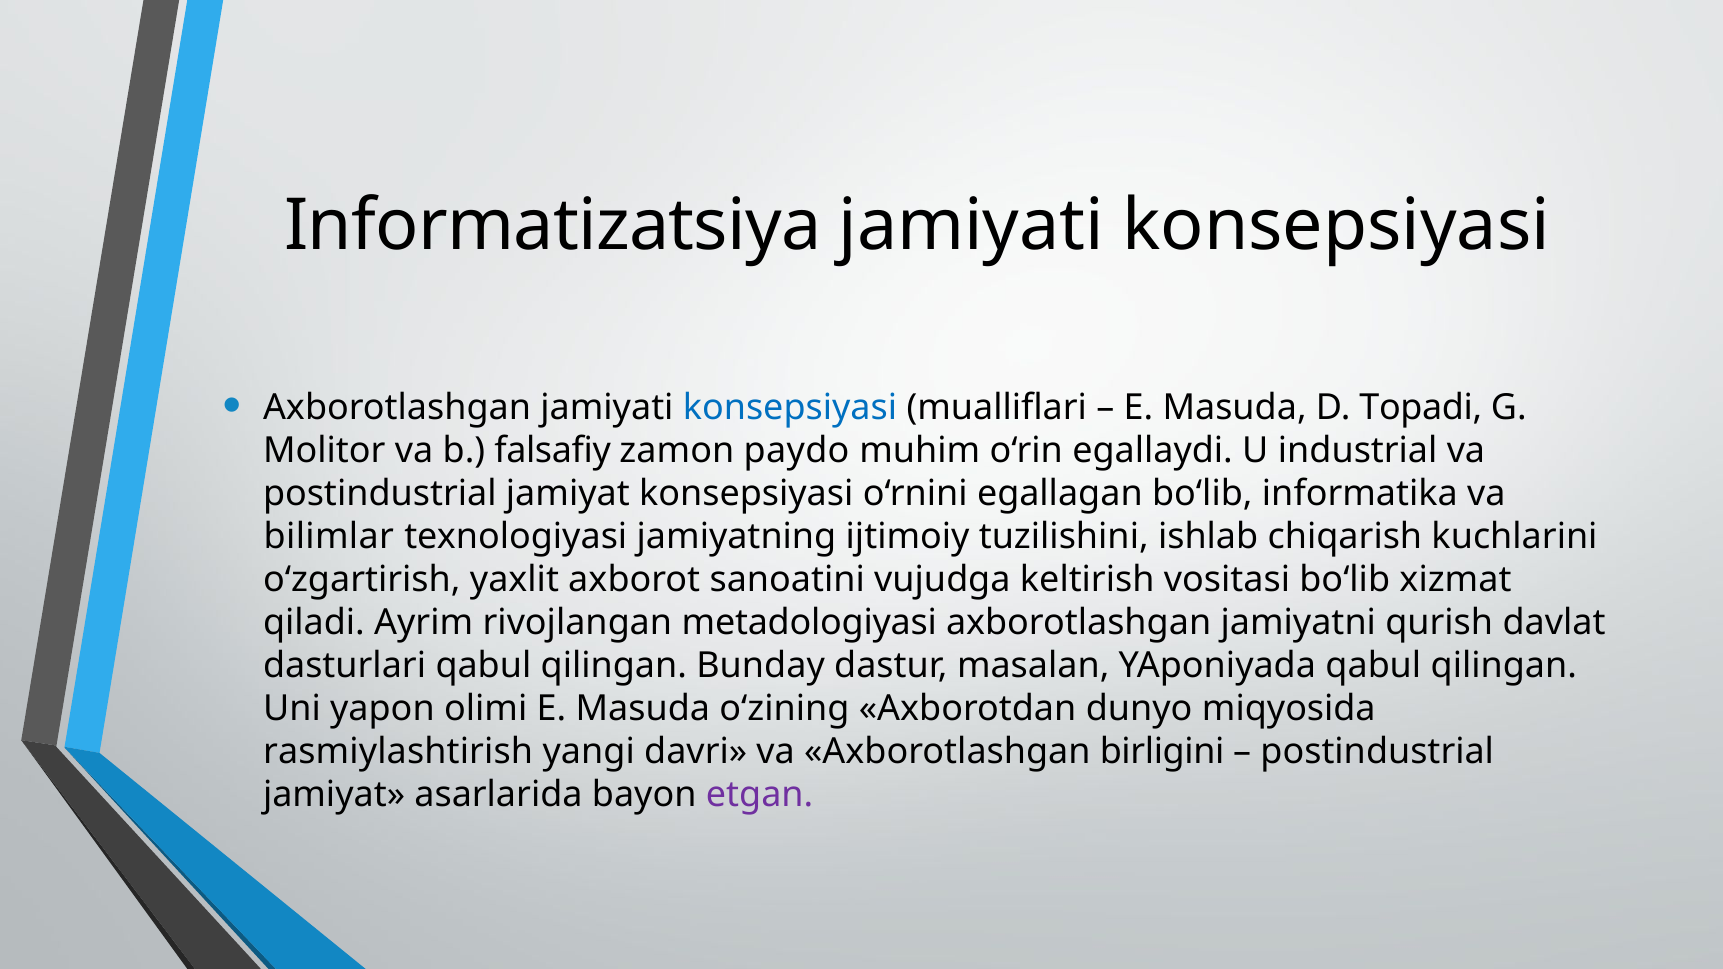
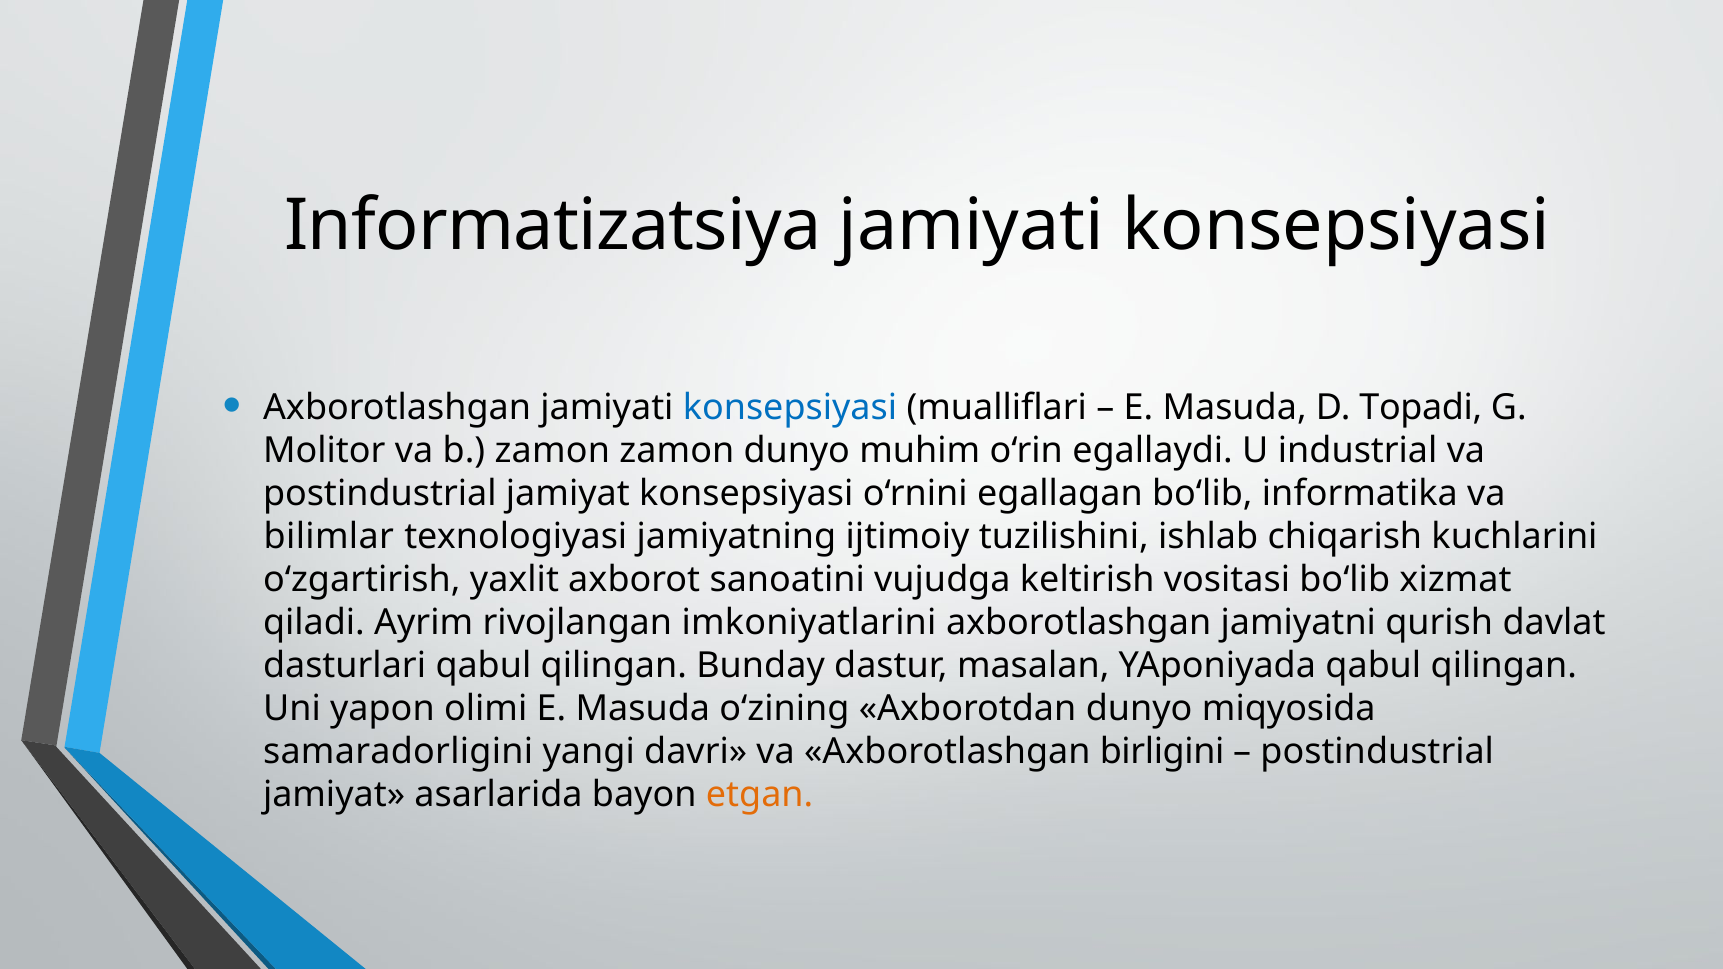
b falsafiy: falsafiy -> zamon
zamon paydo: paydo -> dunyo
metadologiyasi: metadologiyasi -> imkoniyatlarini
rasmiylashtirish: rasmiylashtirish -> samaradorligini
etgan colour: purple -> orange
